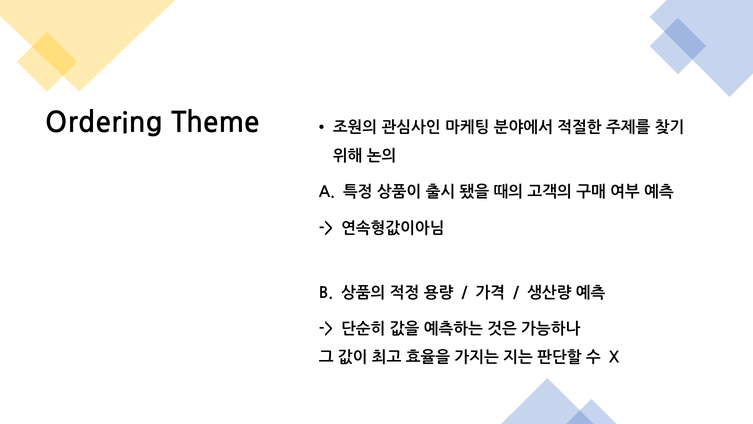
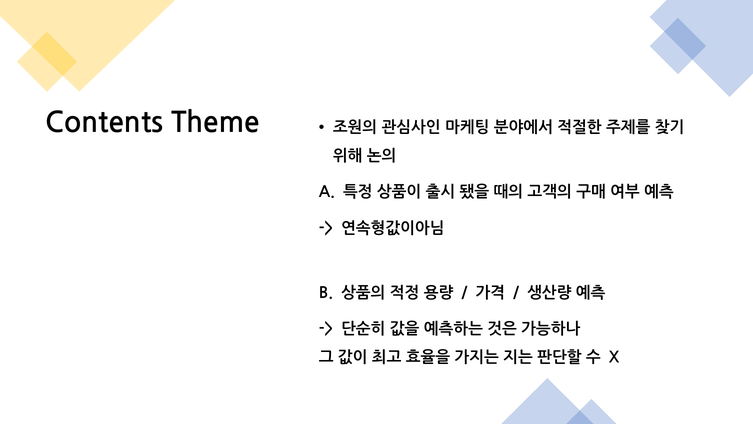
Ordering: Ordering -> Contents
